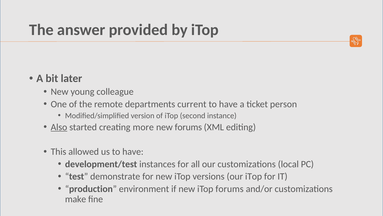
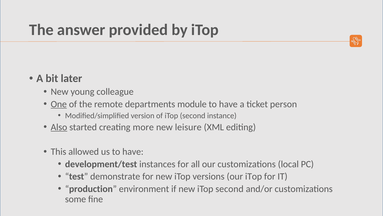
One underline: none -> present
current: current -> module
new forums: forums -> leisure
new iTop forums: forums -> second
make: make -> some
